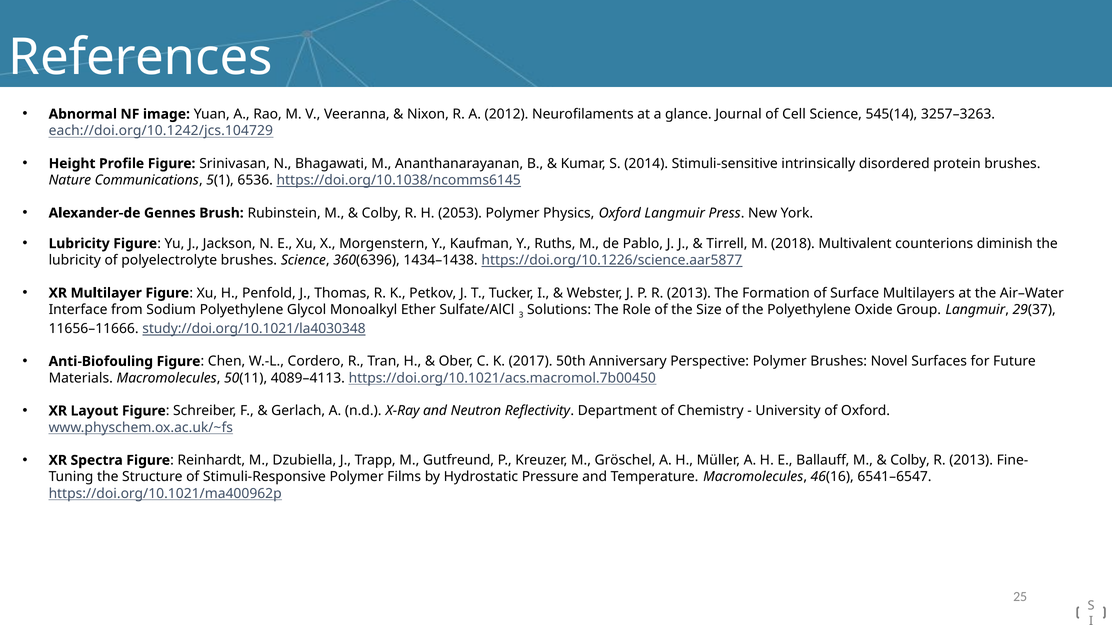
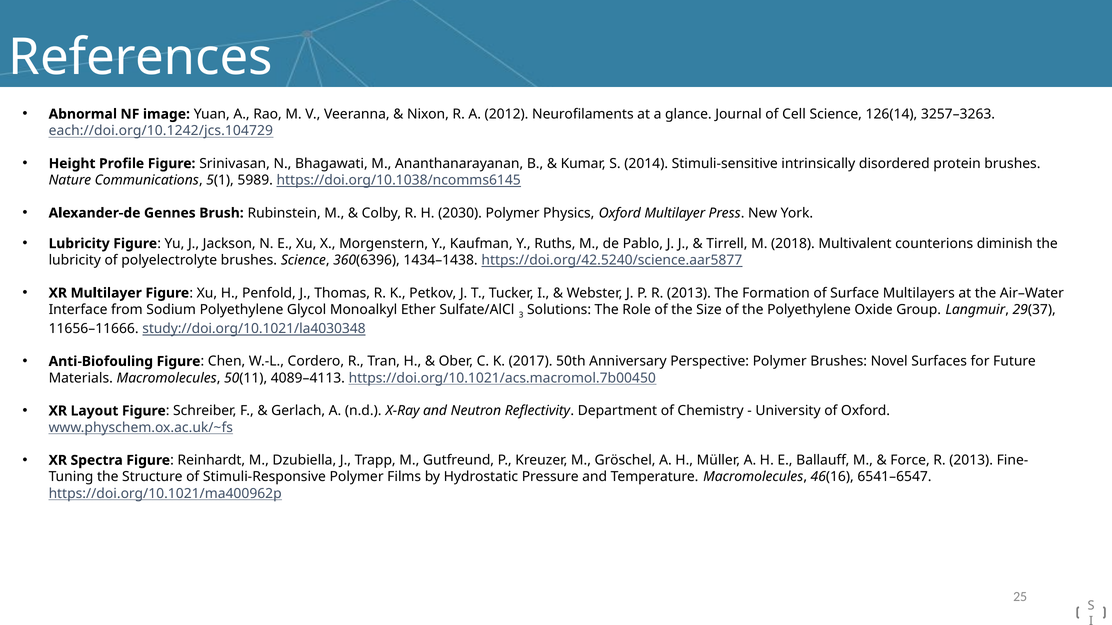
545(14: 545(14 -> 126(14
6536: 6536 -> 5989
2053: 2053 -> 2030
Oxford Langmuir: Langmuir -> Multilayer
https://doi.org/10.1226/science.aar5877: https://doi.org/10.1226/science.aar5877 -> https://doi.org/42.5240/science.aar5877
Colby at (910, 461): Colby -> Force
